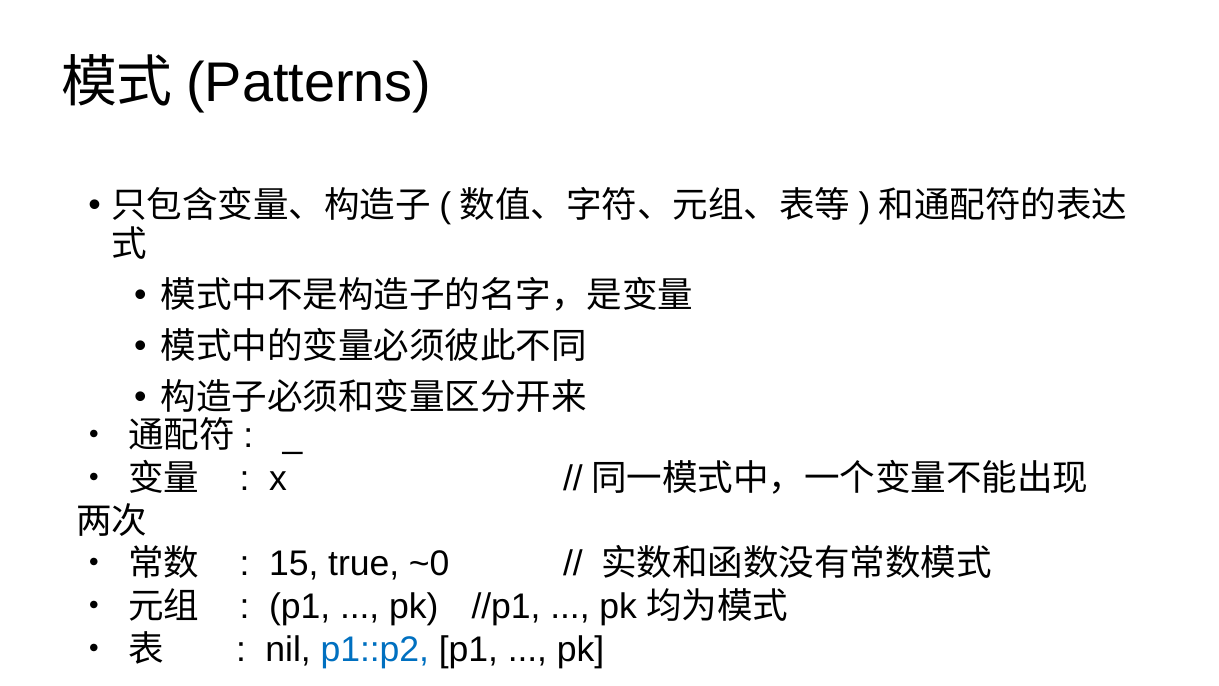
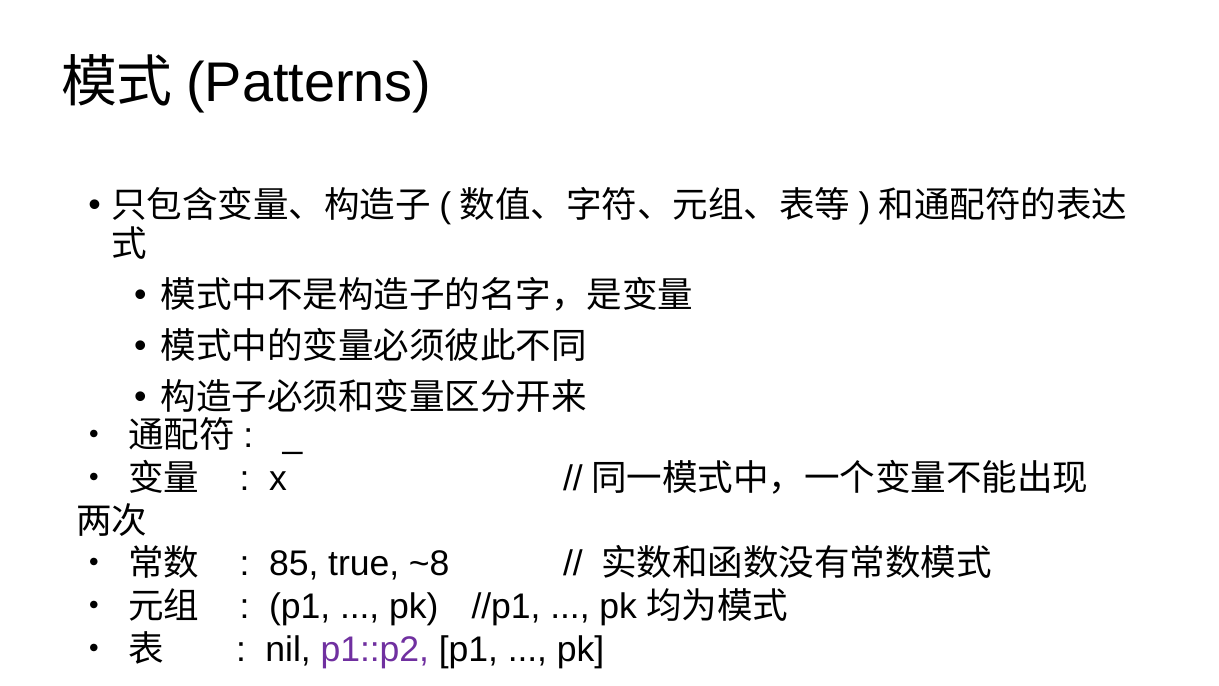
15: 15 -> 85
~0: ~0 -> ~8
p1::p2 colour: blue -> purple
